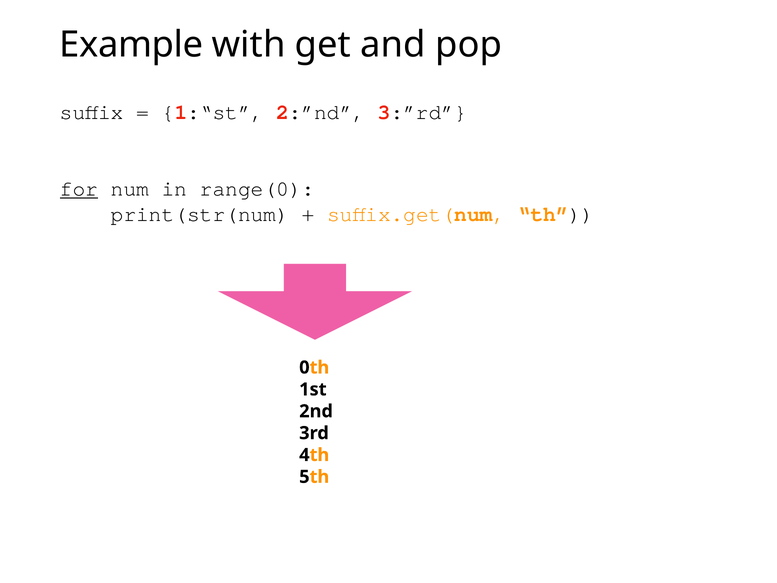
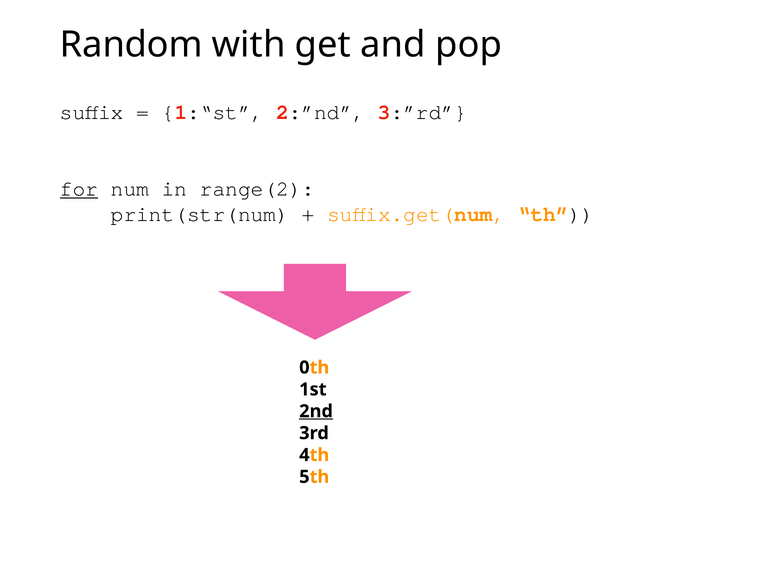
Example: Example -> Random
range(0: range(0 -> range(2
2nd underline: none -> present
